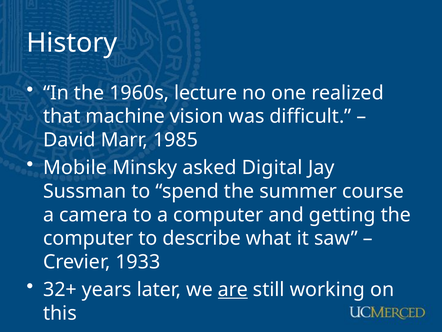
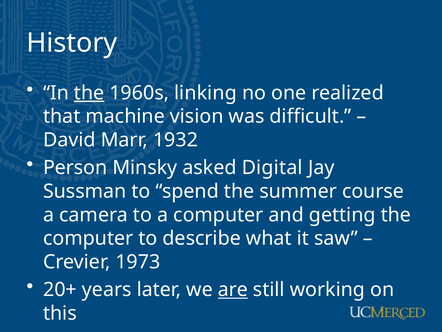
the at (89, 93) underline: none -> present
lecture: lecture -> linking
1985: 1985 -> 1932
Mobile: Mobile -> Person
1933: 1933 -> 1973
32+: 32+ -> 20+
